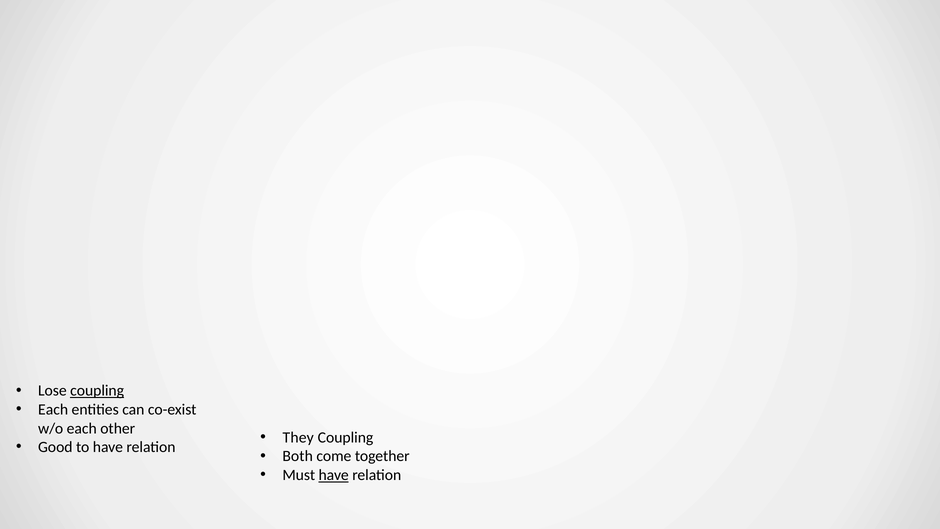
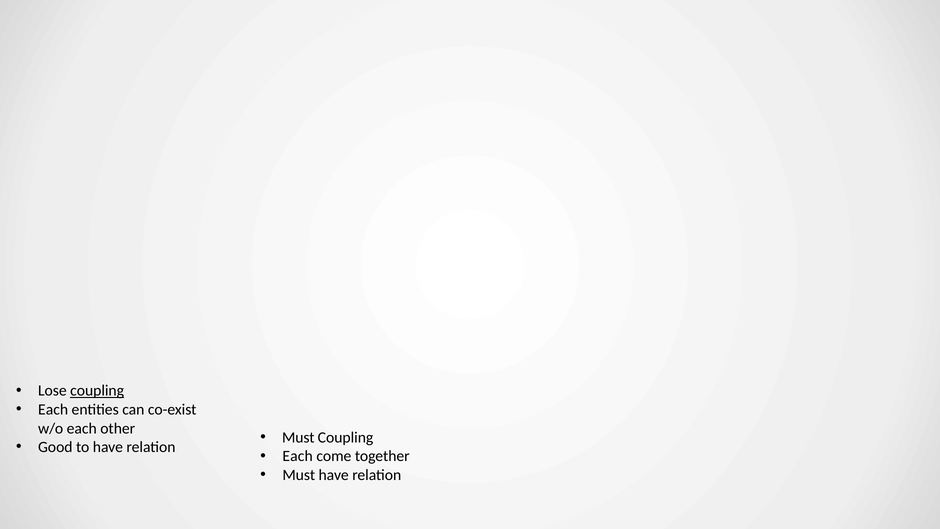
They at (298, 437): They -> Must
Both at (298, 456): Both -> Each
have at (334, 475) underline: present -> none
